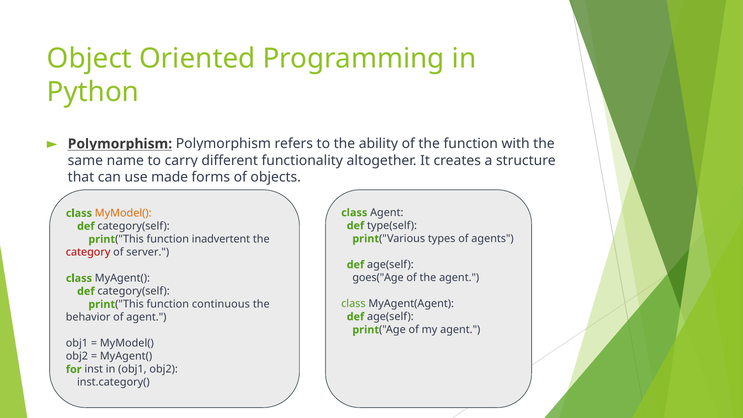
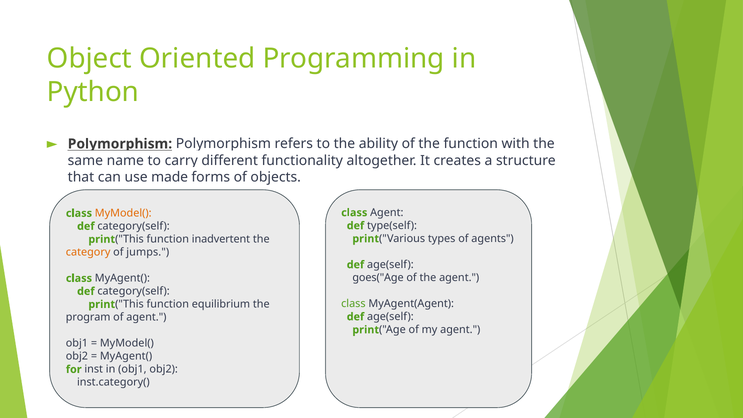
category colour: red -> orange
server: server -> jumps
continuous: continuous -> equilibrium
behavior: behavior -> program
